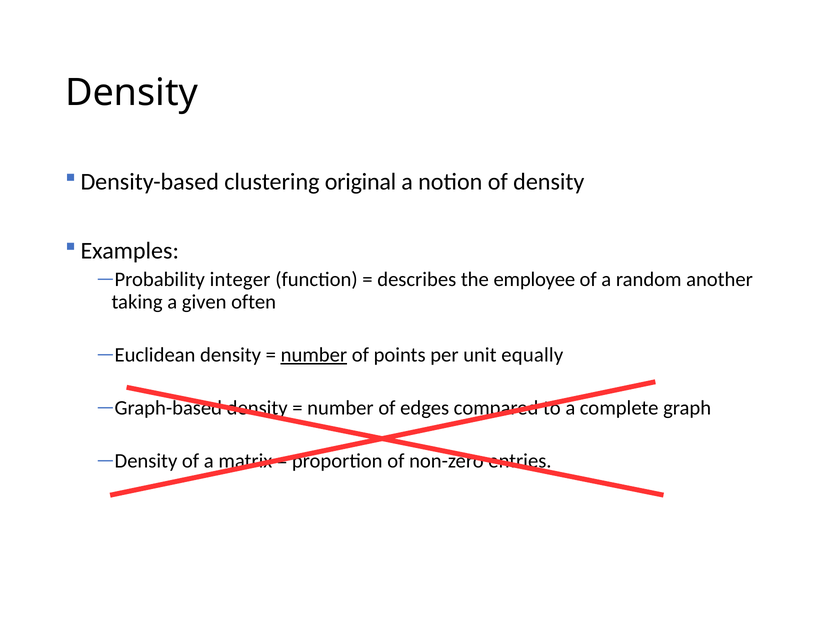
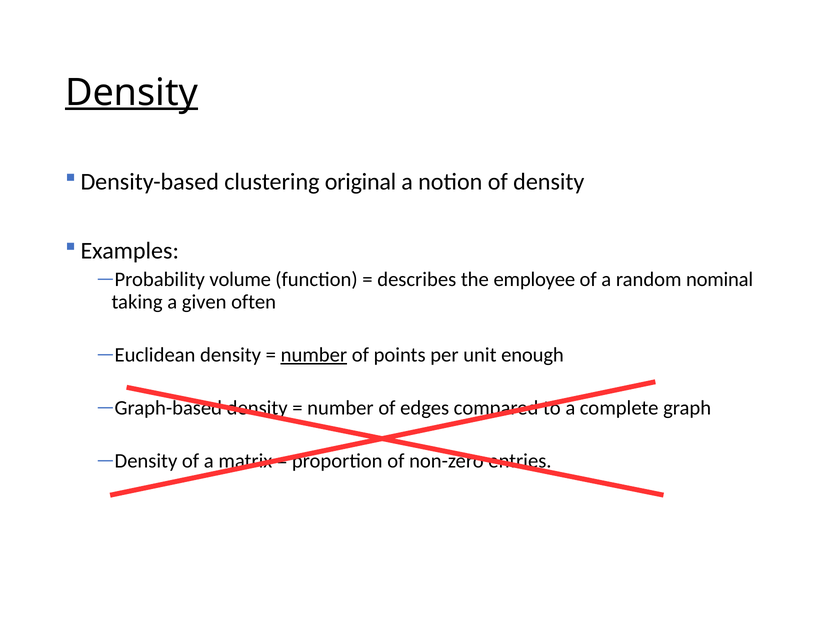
Density at (132, 93) underline: none -> present
integer: integer -> volume
another: another -> nominal
equally: equally -> enough
